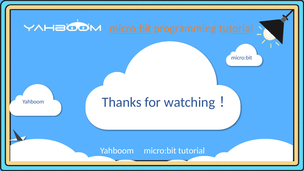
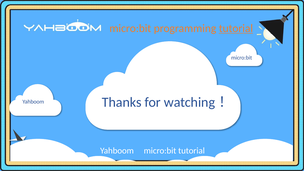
micro:bit at (130, 28) underline: present -> none
